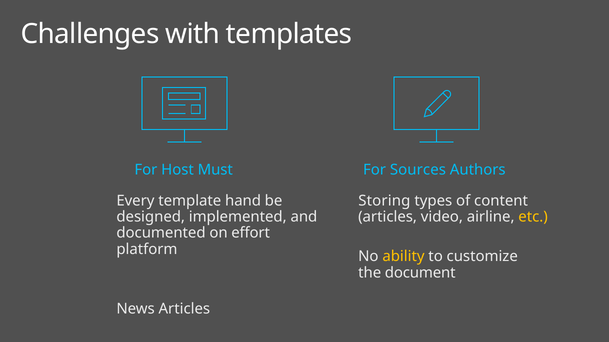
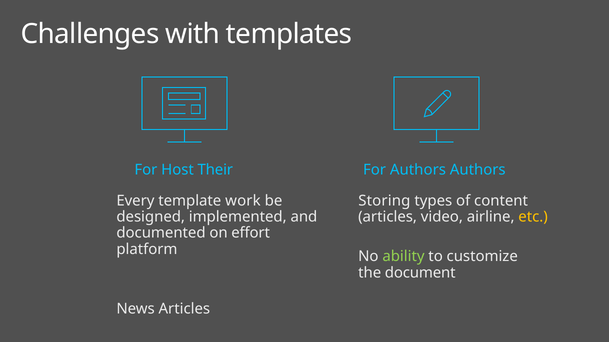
Must: Must -> Their
For Sources: Sources -> Authors
hand: hand -> work
ability colour: yellow -> light green
